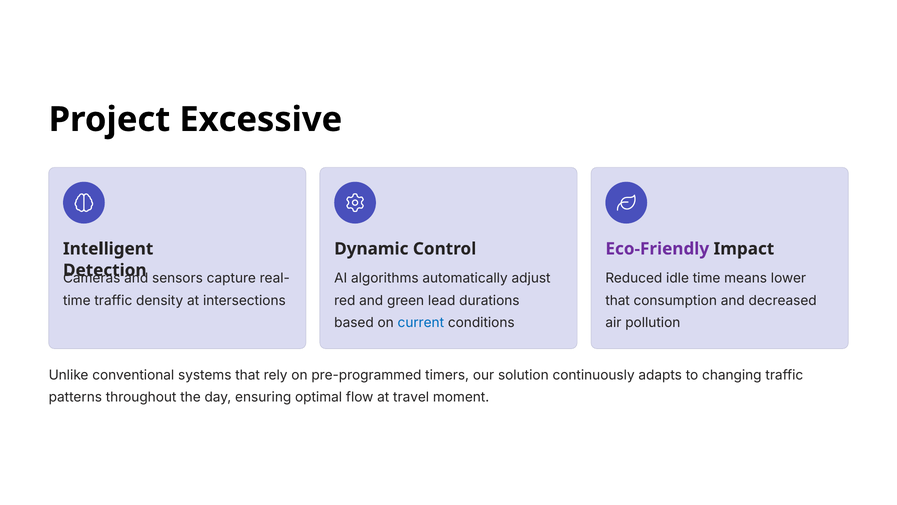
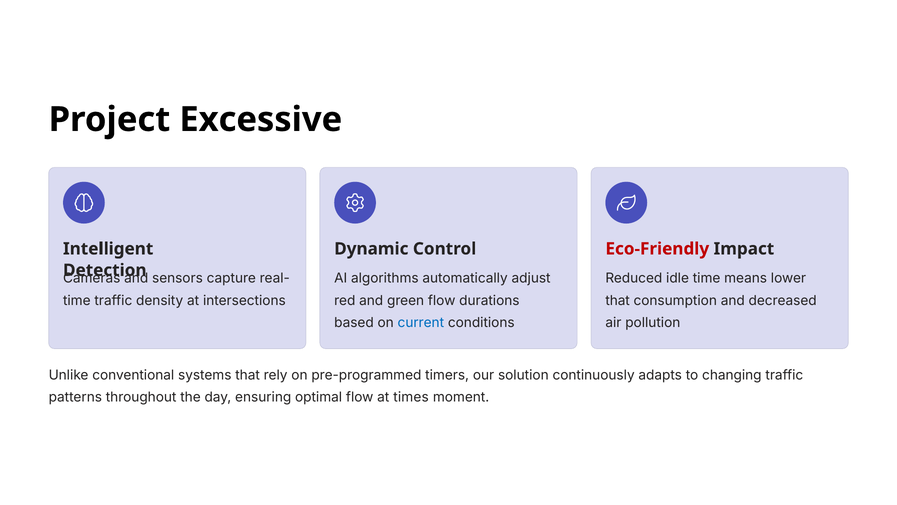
Eco-Friendly colour: purple -> red
green lead: lead -> flow
travel: travel -> times
